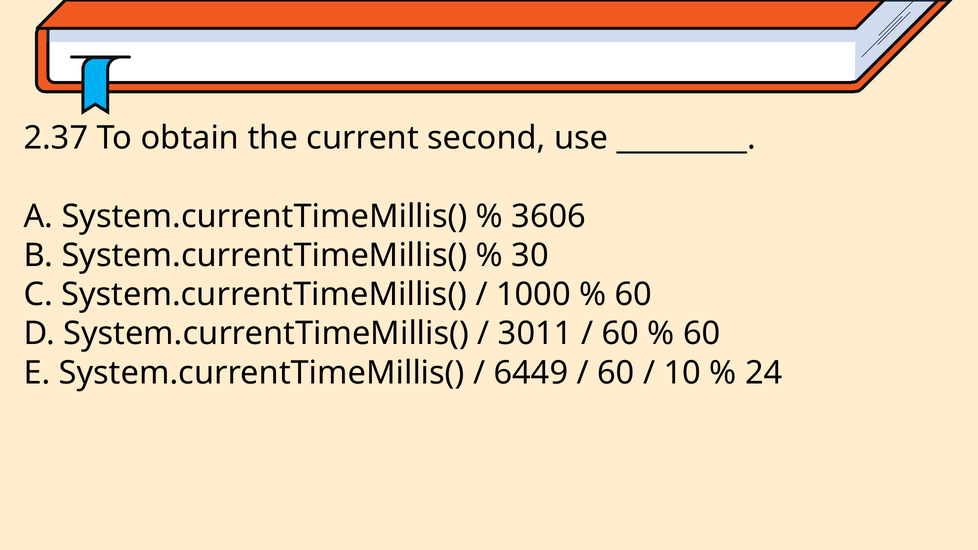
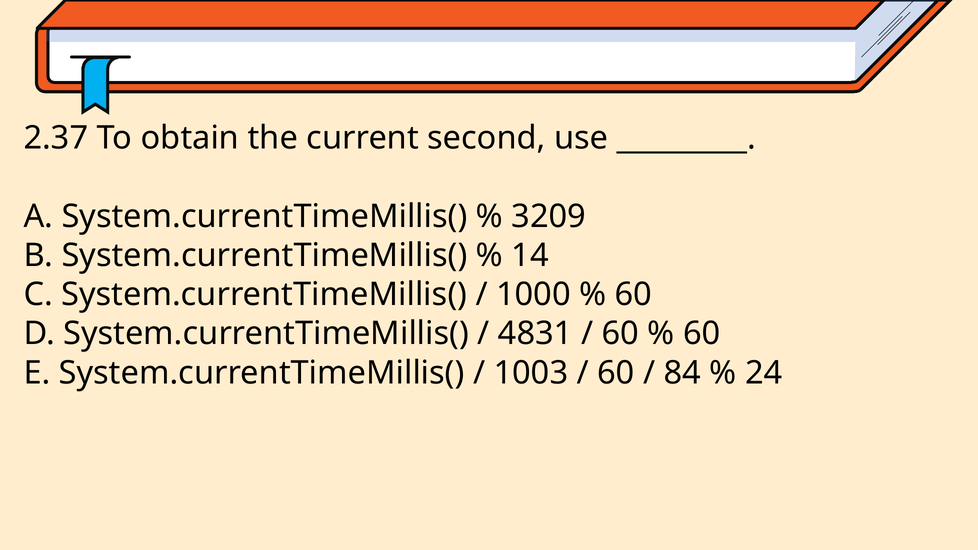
3606: 3606 -> 3209
30: 30 -> 14
3011: 3011 -> 4831
6449: 6449 -> 1003
10: 10 -> 84
